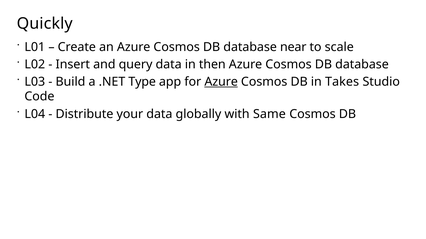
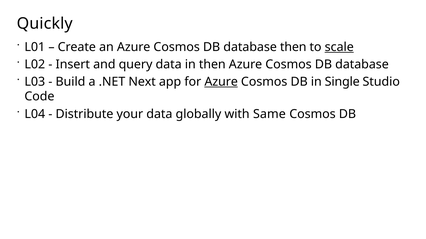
database near: near -> then
scale underline: none -> present
Type: Type -> Next
Takes: Takes -> Single
